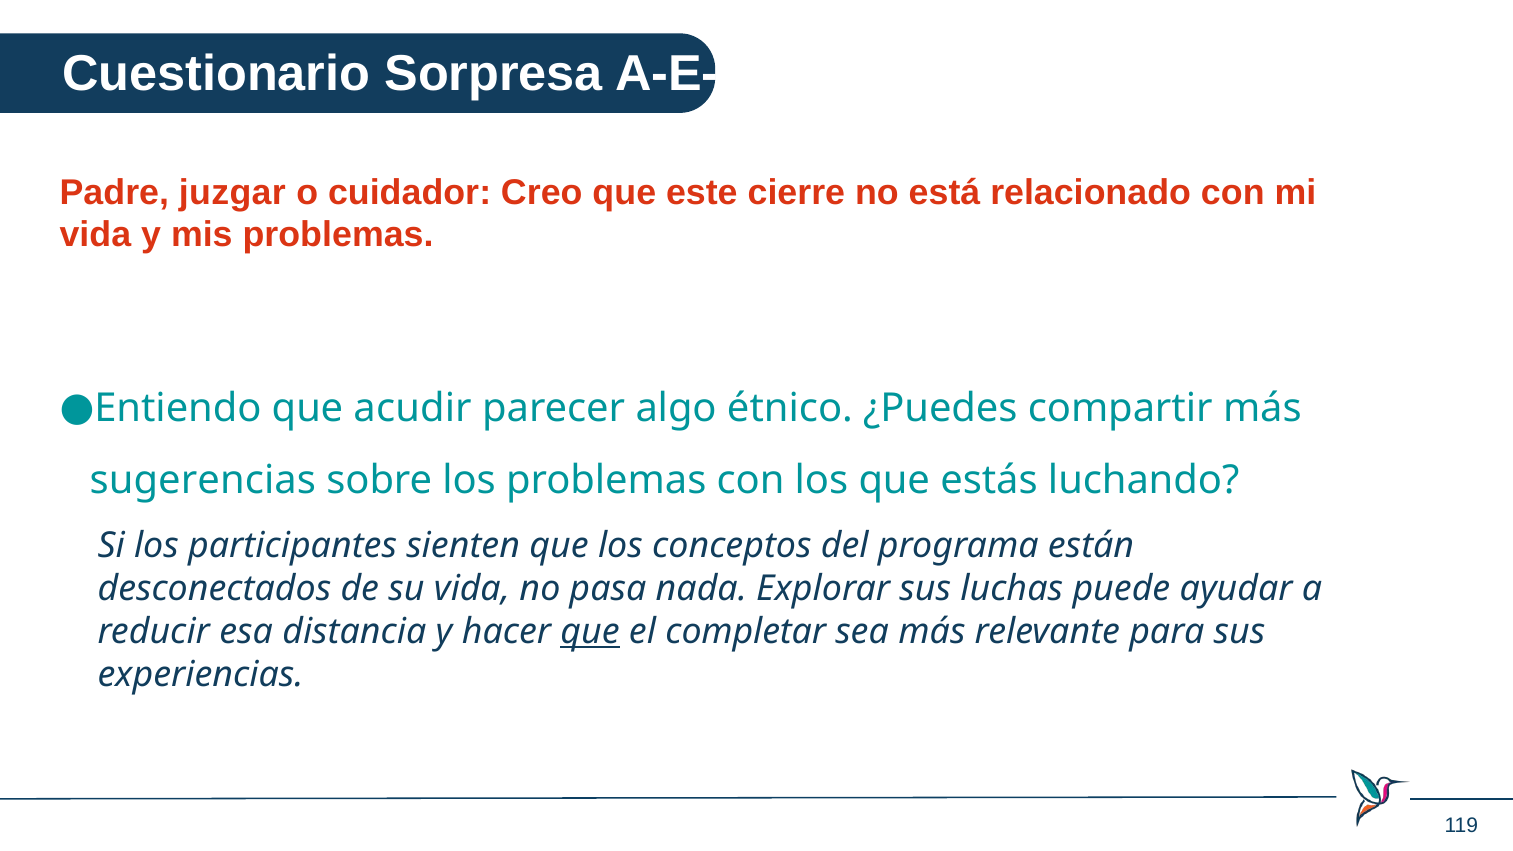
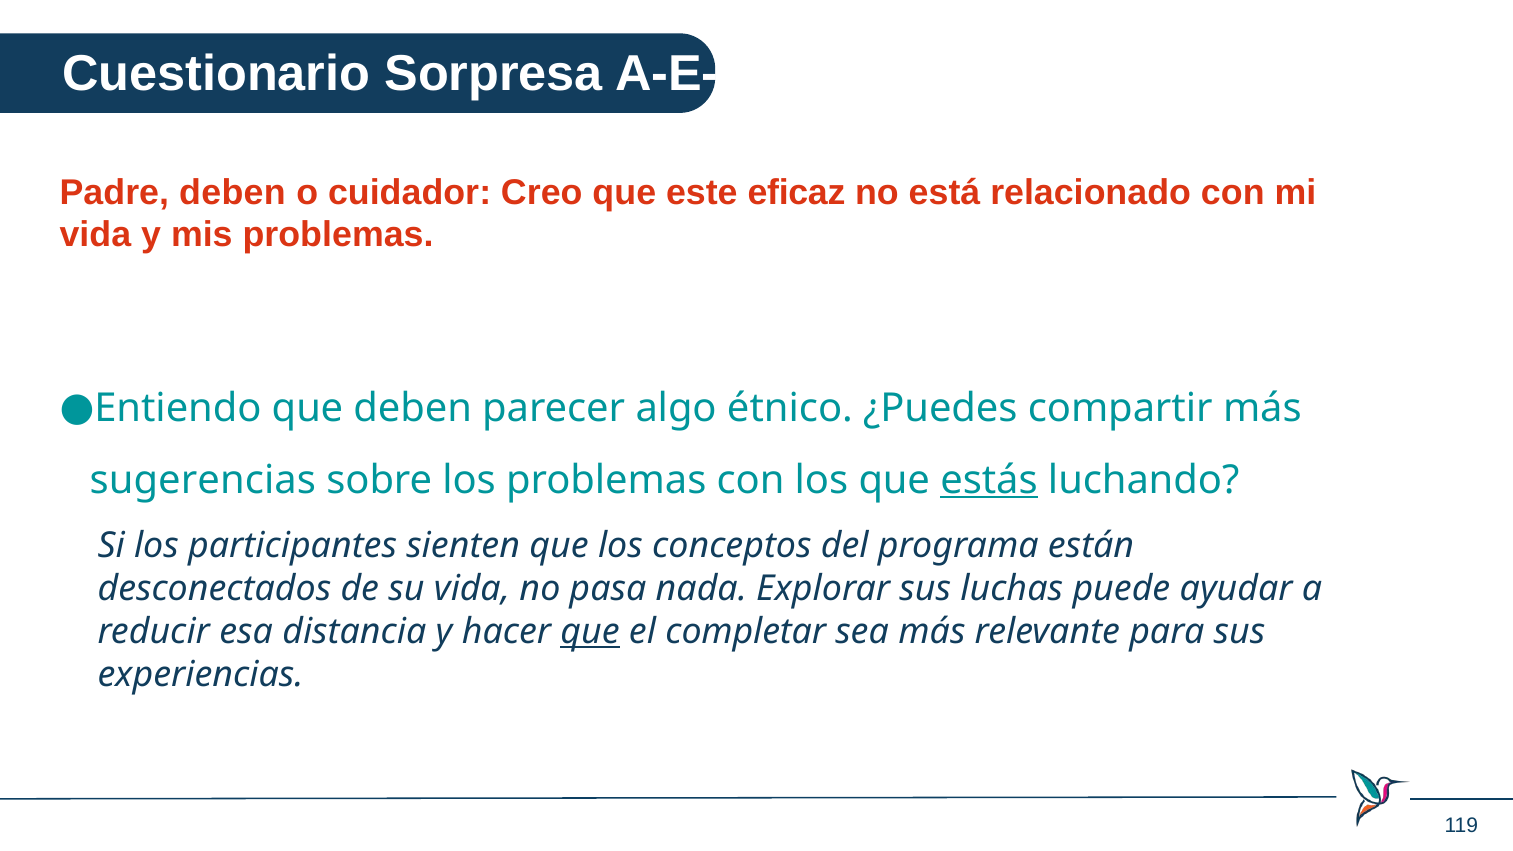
Padre juzgar: juzgar -> deben
cierre: cierre -> eficaz
que acudir: acudir -> deben
estás underline: none -> present
